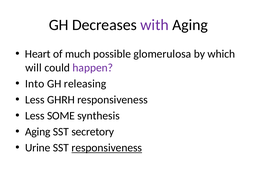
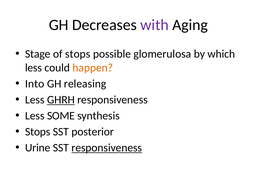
Heart: Heart -> Stage
of much: much -> stops
will at (33, 68): will -> less
happen colour: purple -> orange
GHRH underline: none -> present
Aging at (38, 132): Aging -> Stops
secretory: secretory -> posterior
